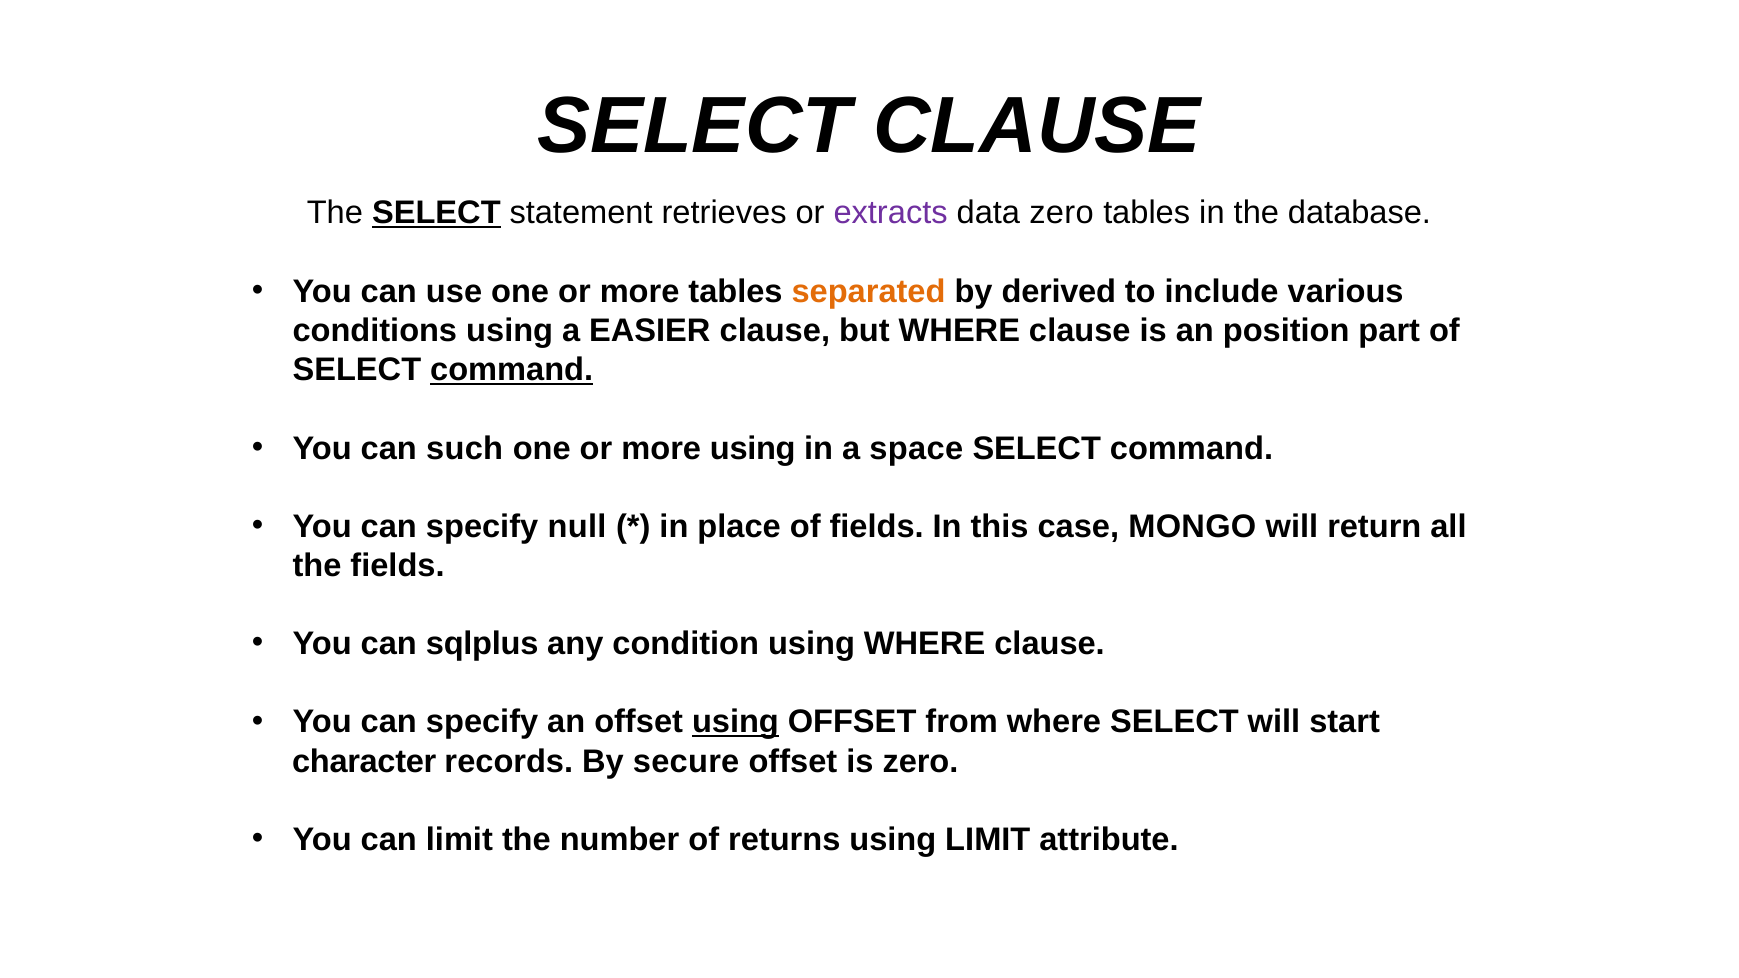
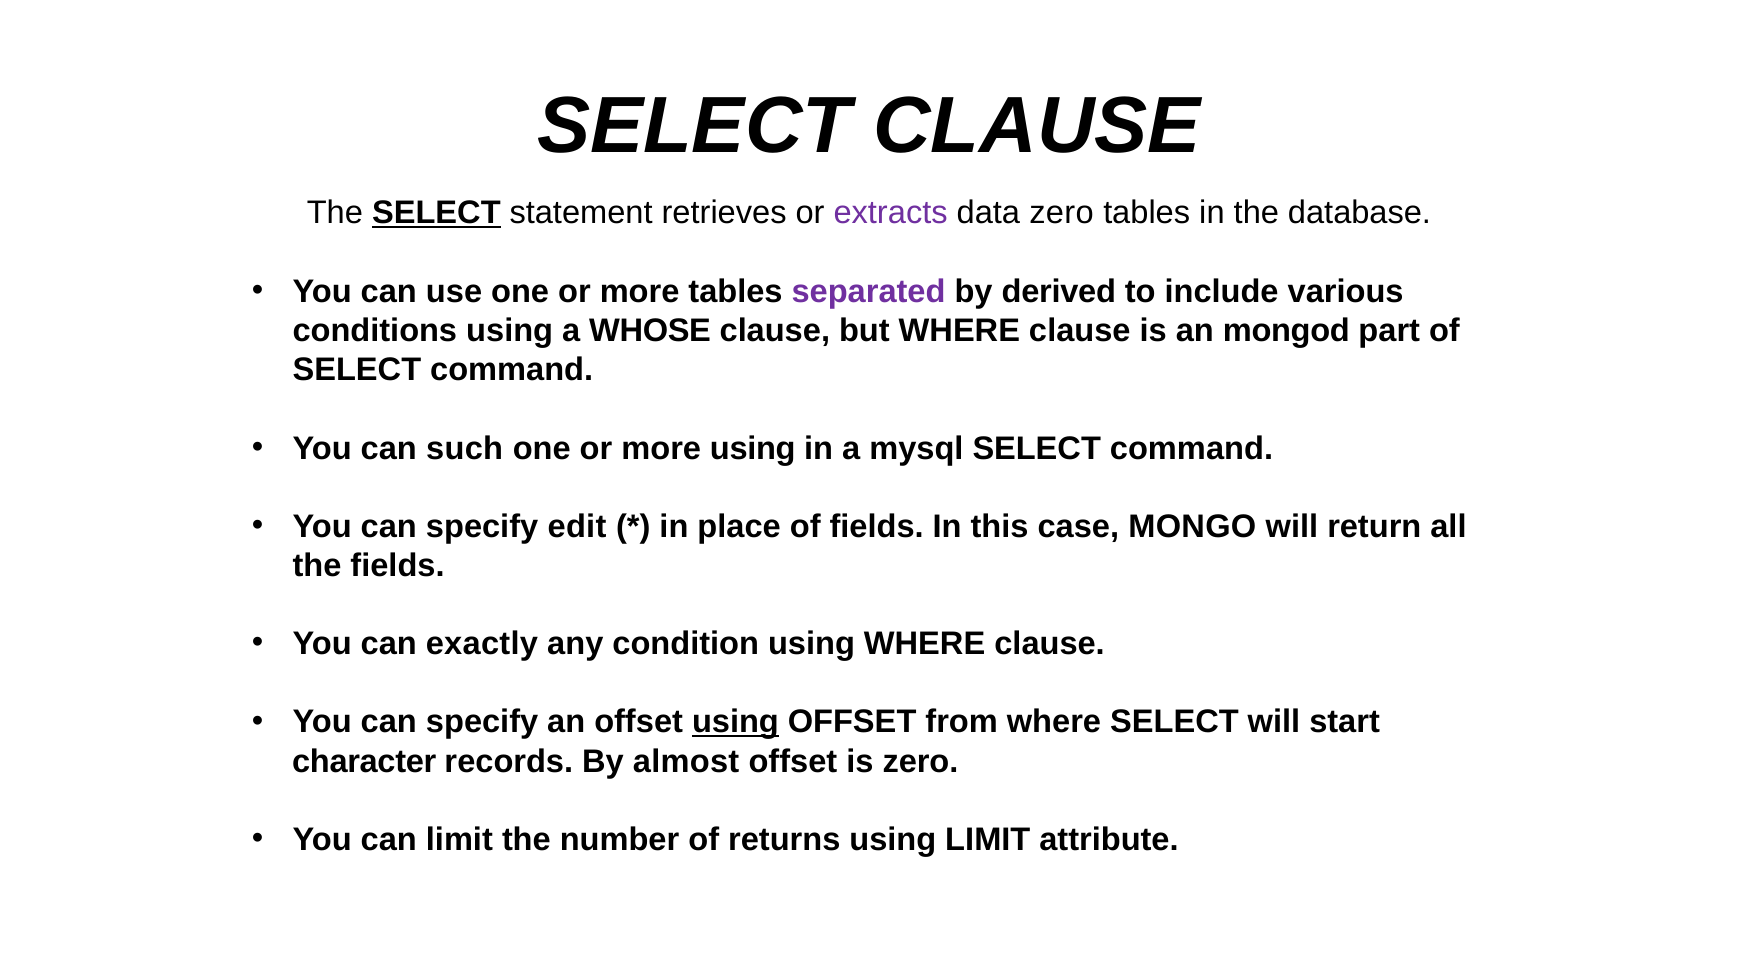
separated colour: orange -> purple
EASIER: EASIER -> WHOSE
position: position -> mongod
command at (512, 370) underline: present -> none
space: space -> mysql
null: null -> edit
sqlplus: sqlplus -> exactly
secure: secure -> almost
